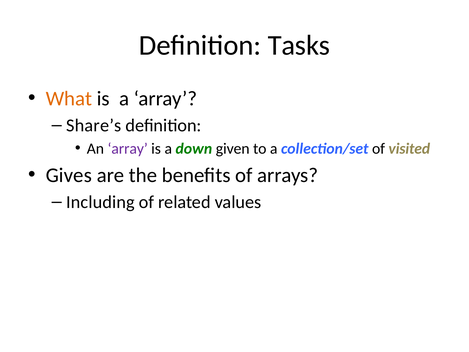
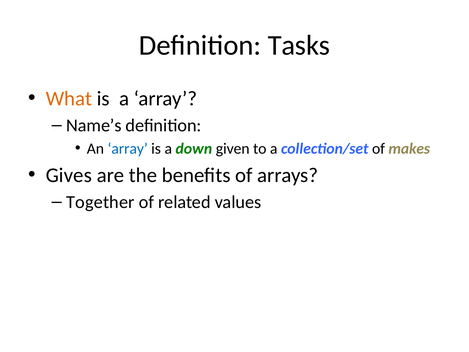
Share’s: Share’s -> Name’s
array at (128, 149) colour: purple -> blue
visited: visited -> makes
Including: Including -> Together
